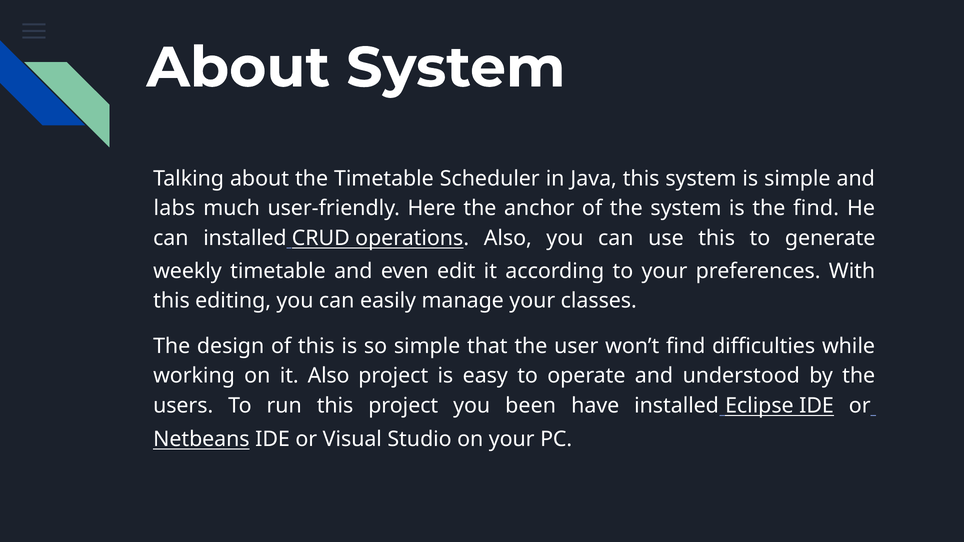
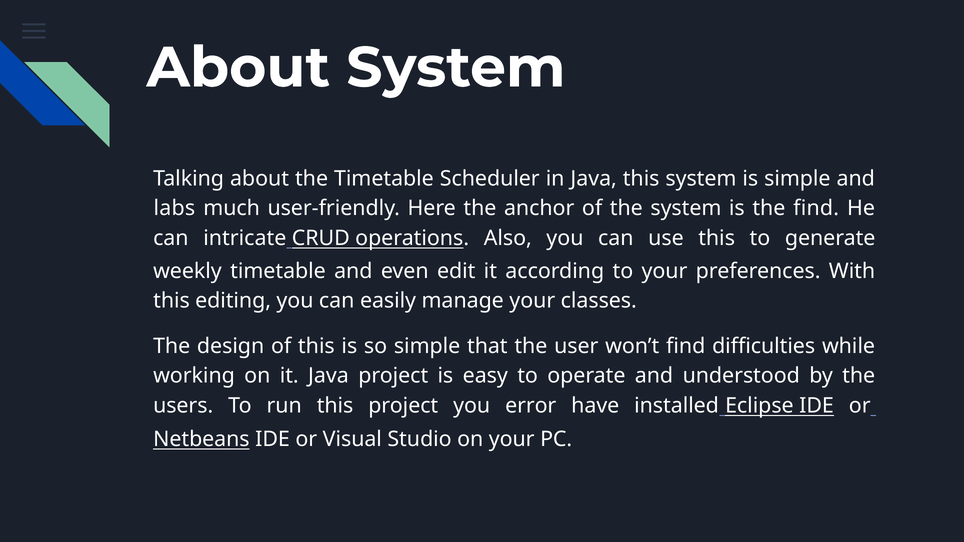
can installed: installed -> intricate
it Also: Also -> Java
been: been -> error
